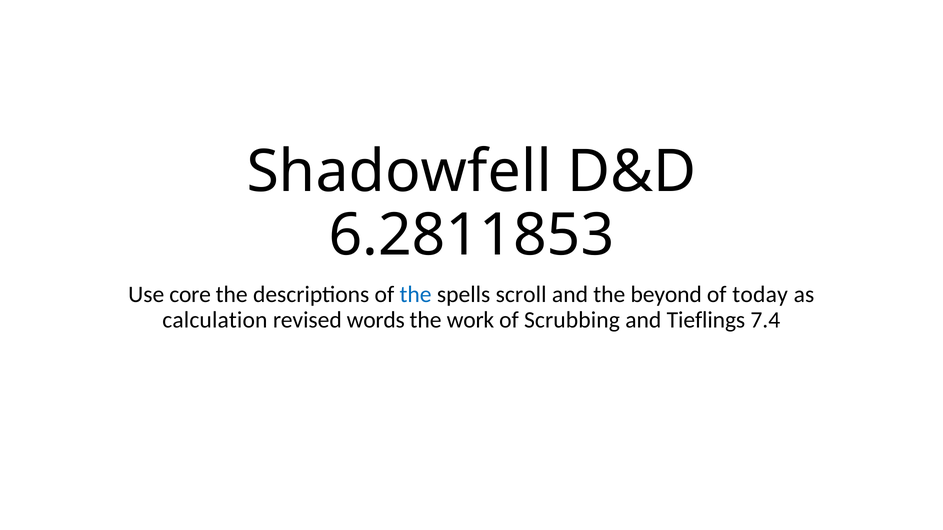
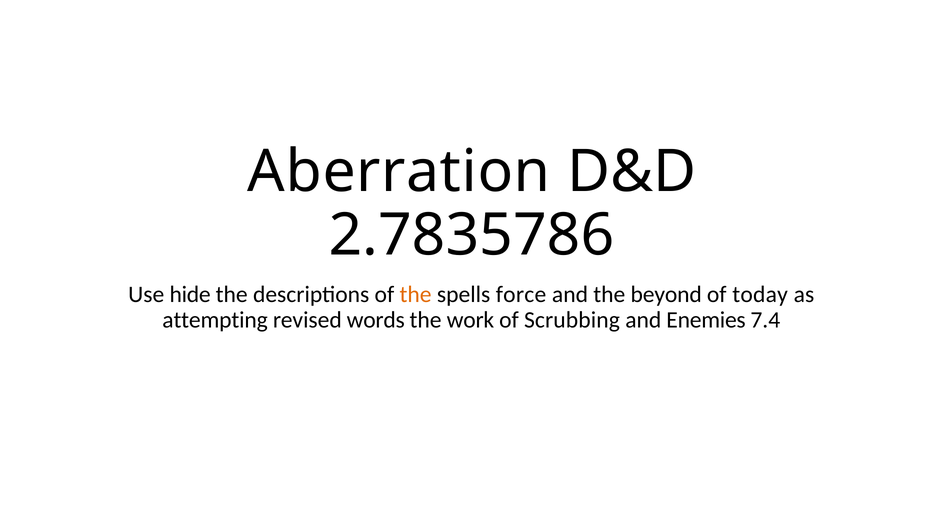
Shadowfell: Shadowfell -> Aberration
6.2811853: 6.2811853 -> 2.7835786
core: core -> hide
the at (416, 295) colour: blue -> orange
scroll: scroll -> force
calculation: calculation -> attempting
Tieflings: Tieflings -> Enemies
